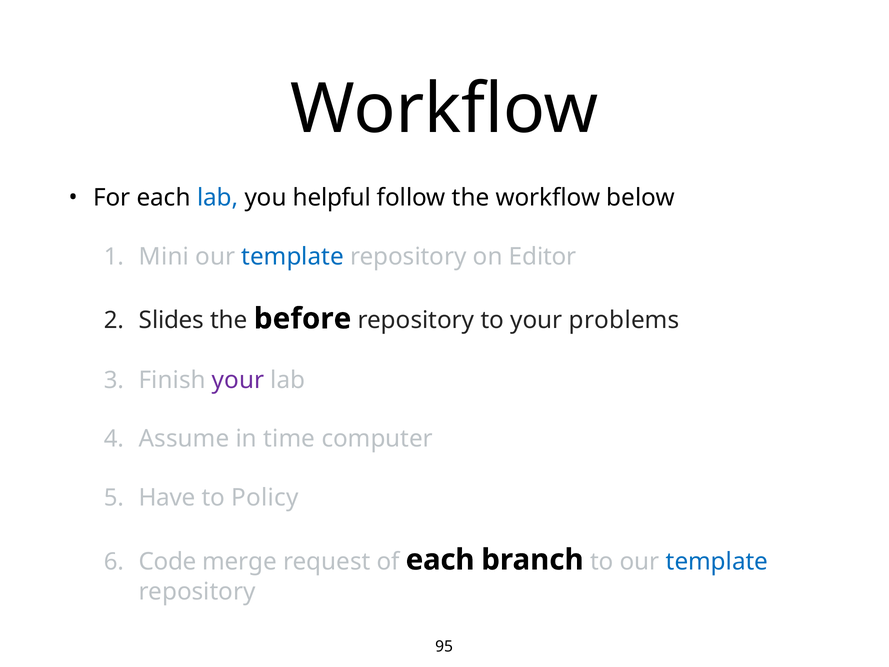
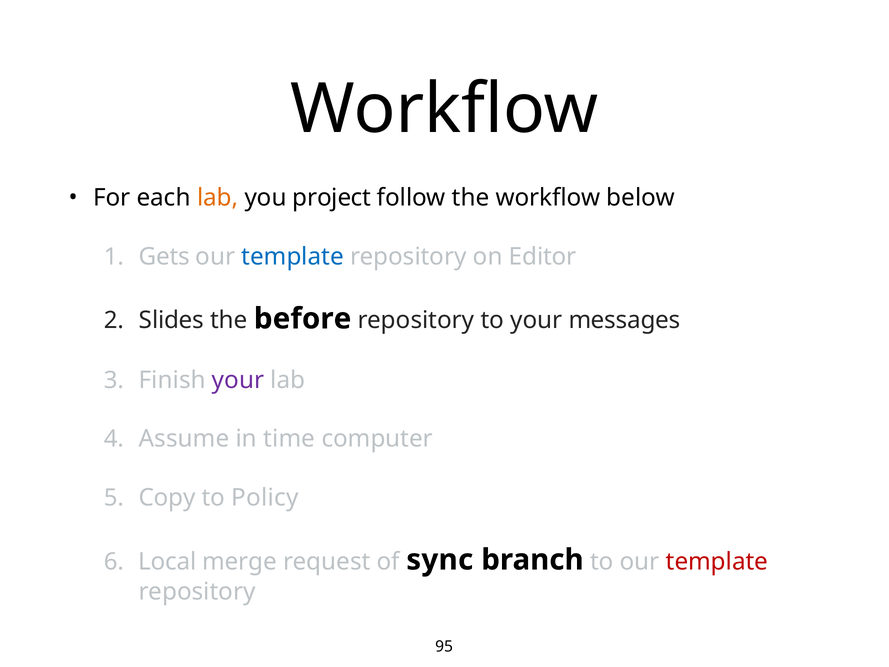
lab at (218, 198) colour: blue -> orange
helpful: helpful -> project
Mini: Mini -> Gets
problems: problems -> messages
Have: Have -> Copy
Code: Code -> Local
of each: each -> sync
template at (717, 561) colour: blue -> red
